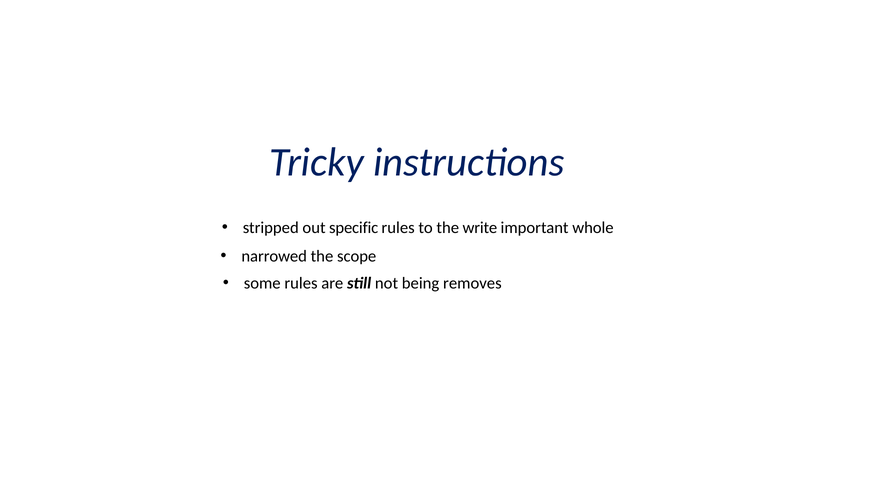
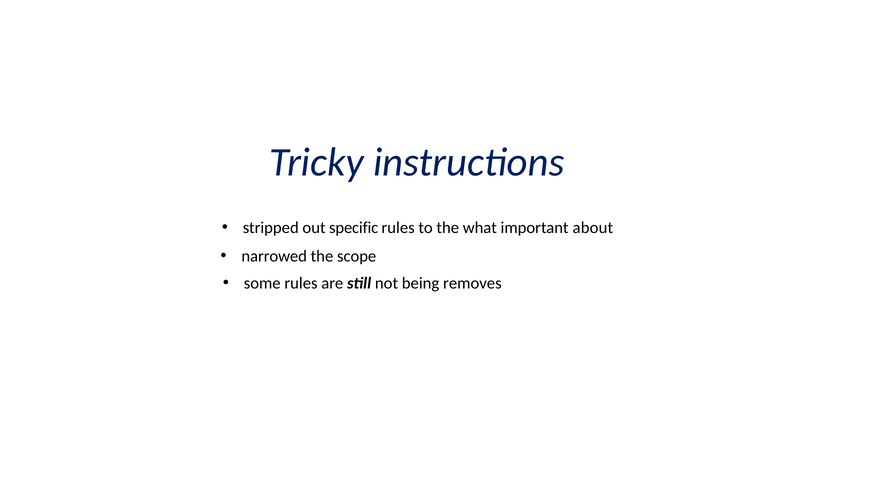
write: write -> what
whole: whole -> about
